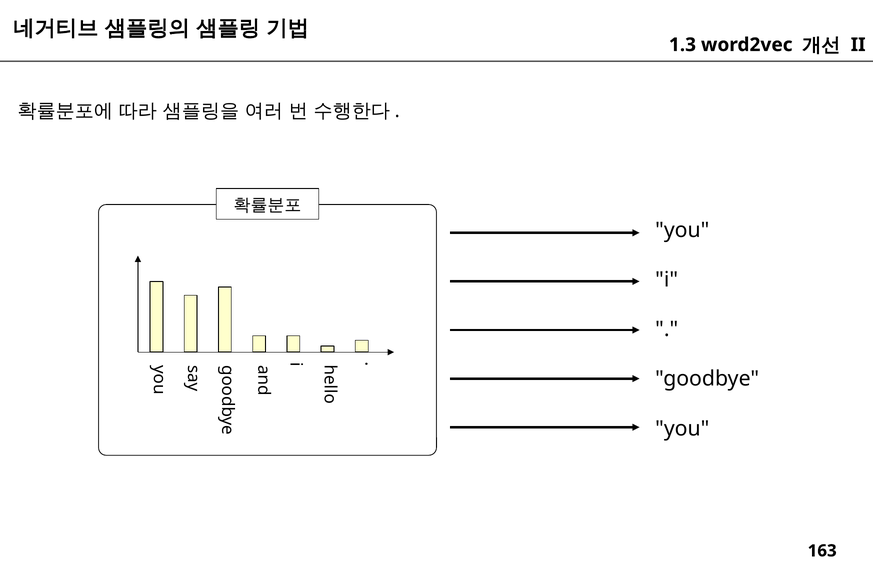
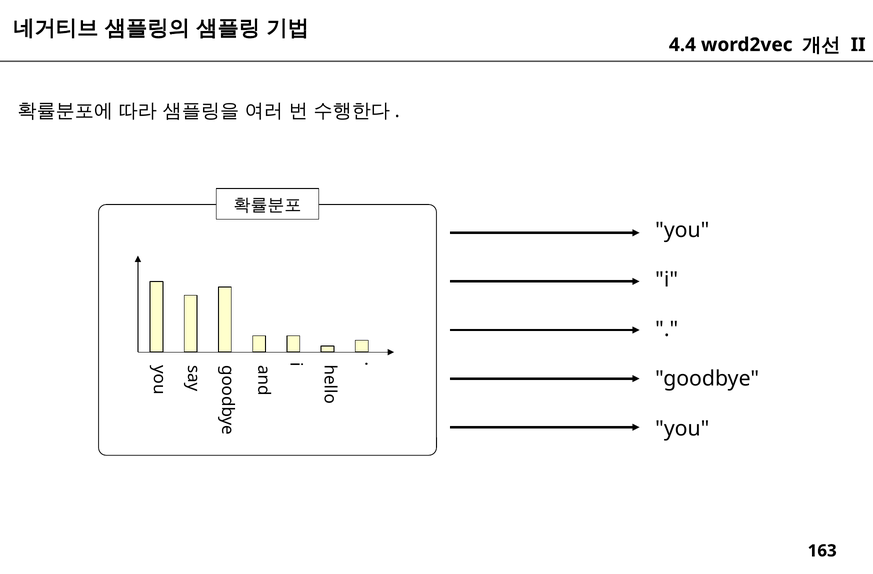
1.3: 1.3 -> 4.4
